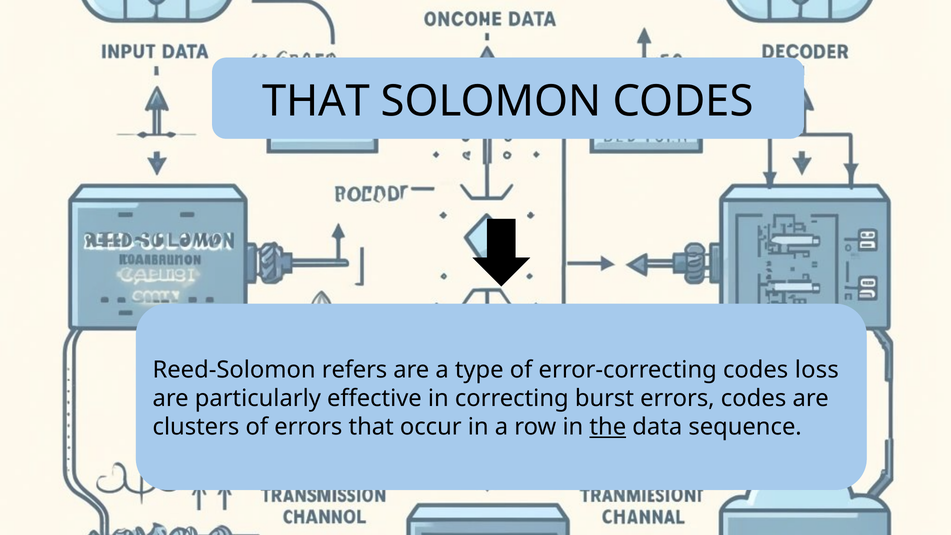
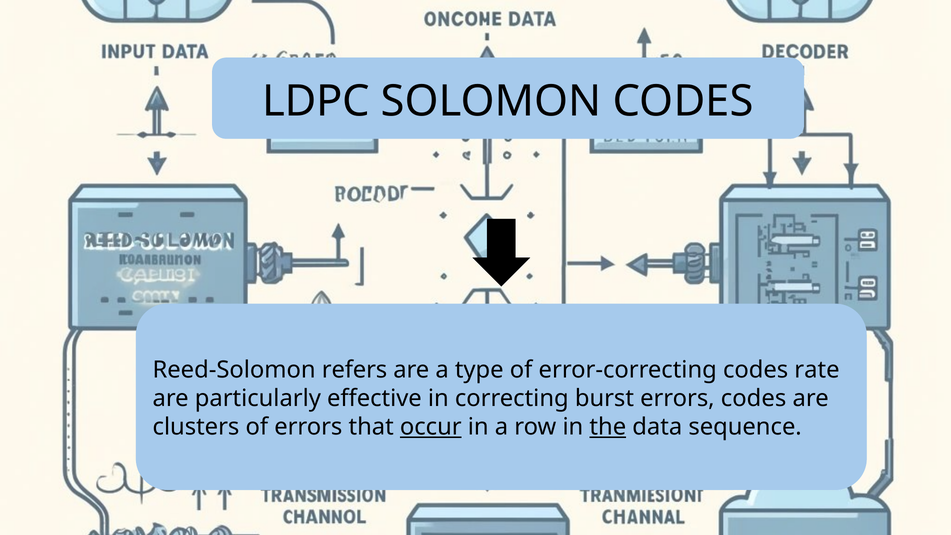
THAT at (316, 101): THAT -> LDPC
loss: loss -> rate
occur underline: none -> present
